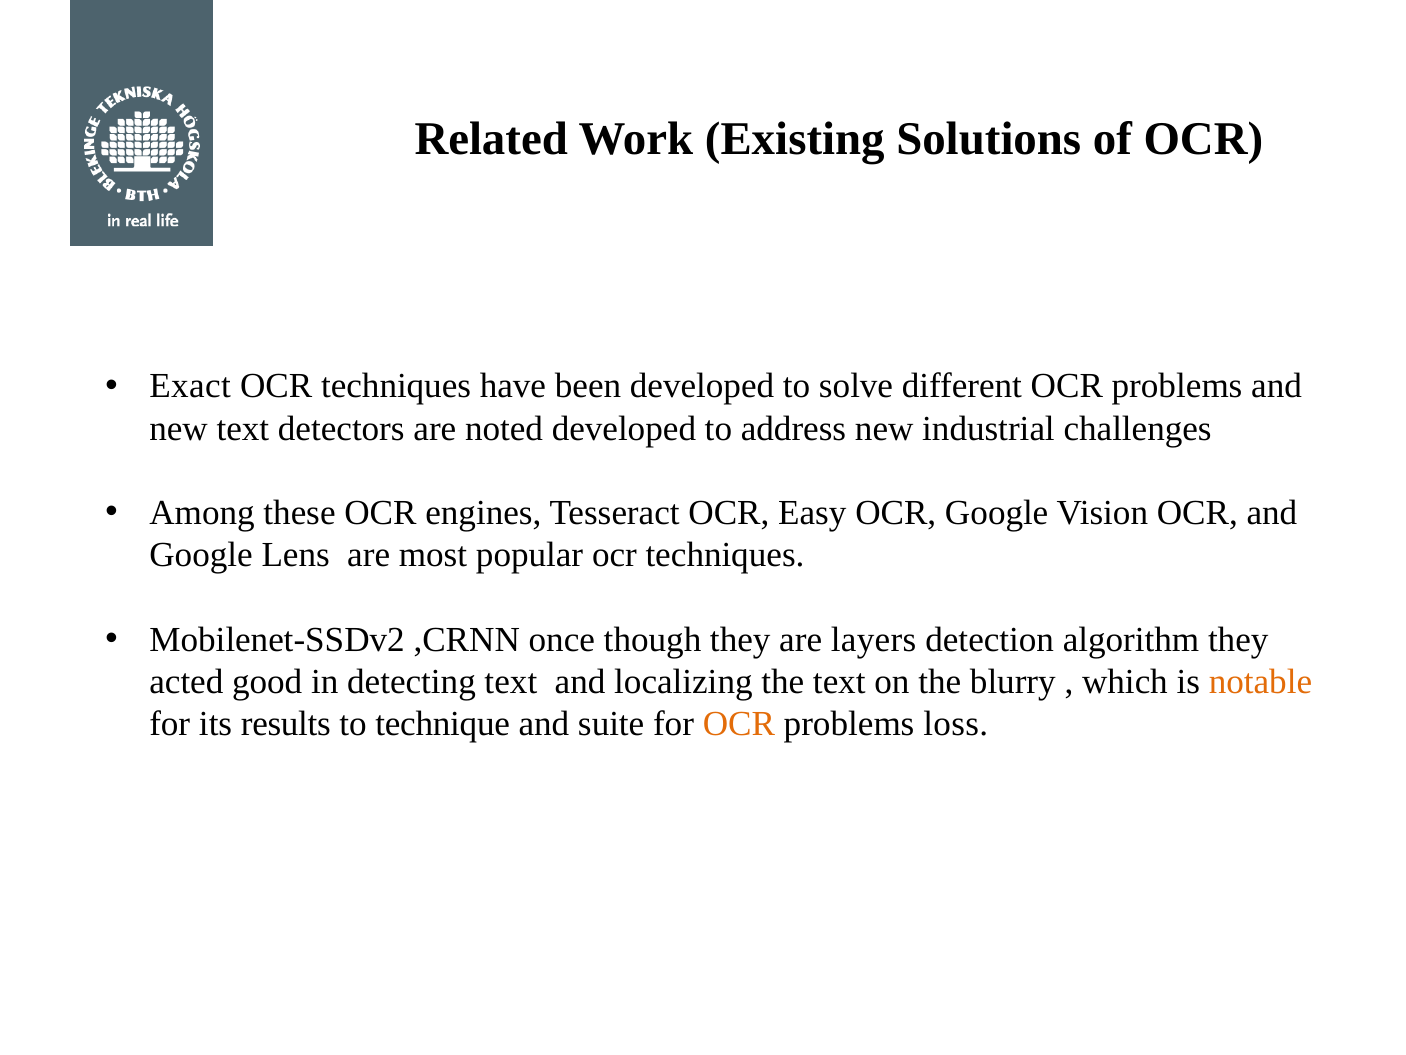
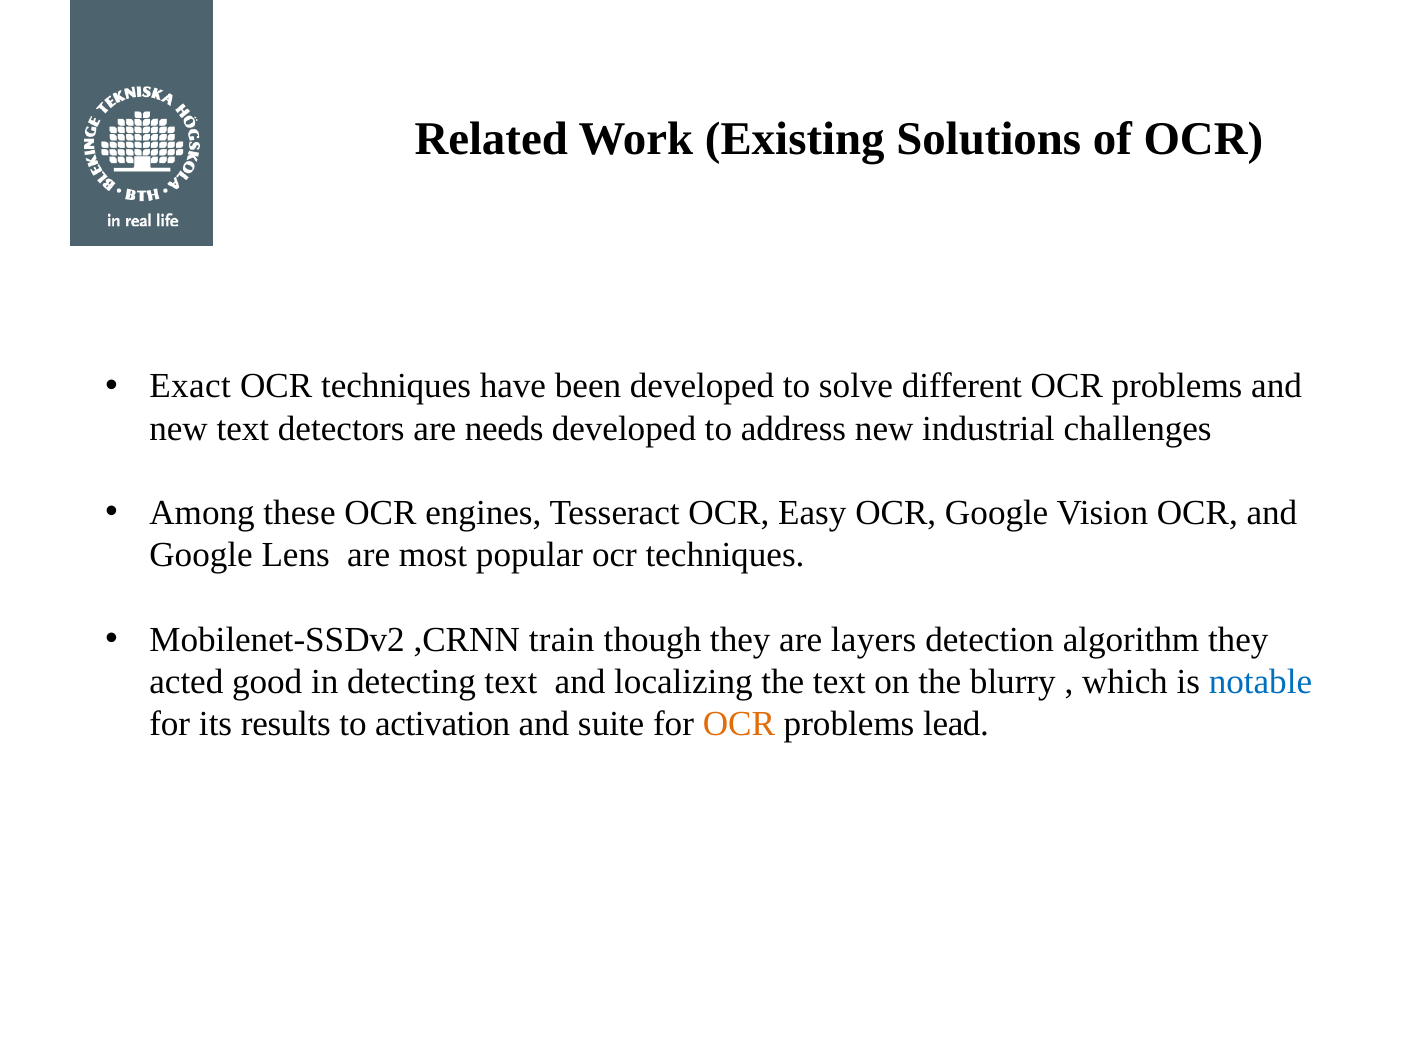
noted: noted -> needs
once: once -> train
notable colour: orange -> blue
technique: technique -> activation
loss: loss -> lead
